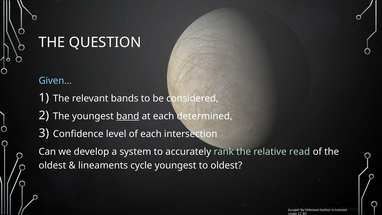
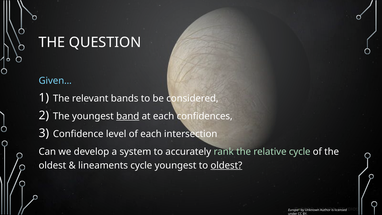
determined: determined -> confidences
relative read: read -> cycle
oldest at (226, 165) underline: none -> present
